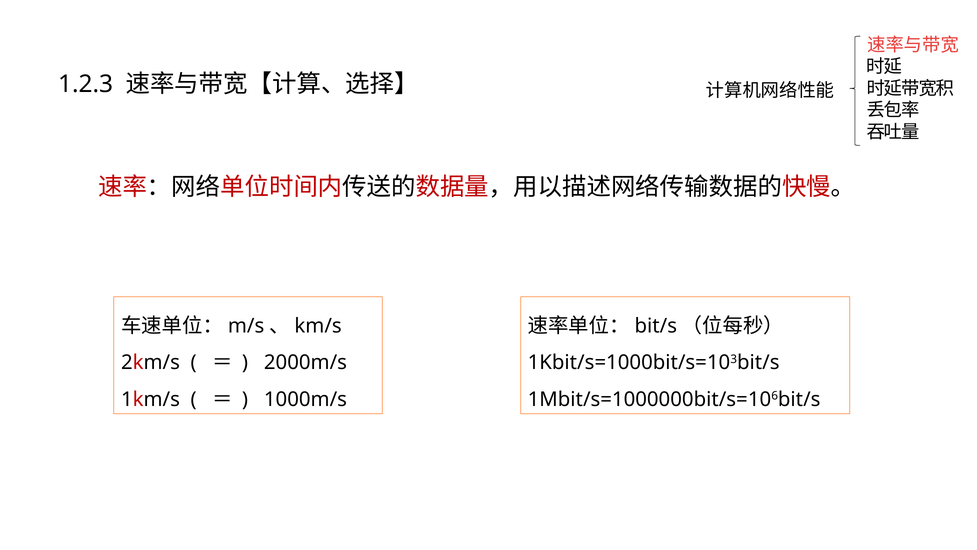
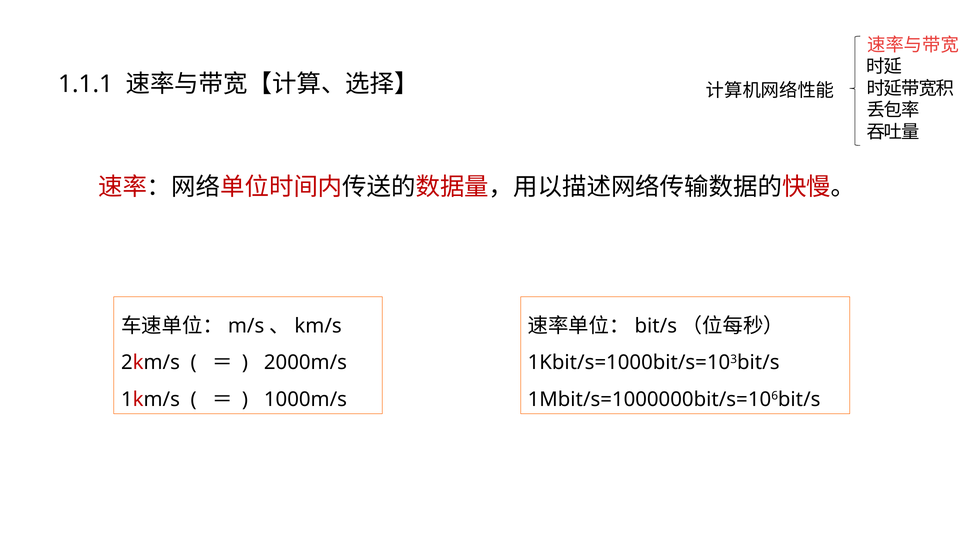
1.2.3: 1.2.3 -> 1.1.1
